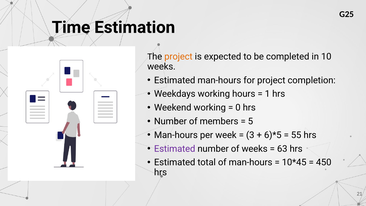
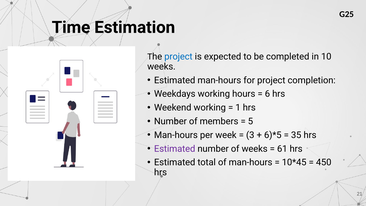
project at (178, 57) colour: orange -> blue
1: 1 -> 6
0: 0 -> 1
55: 55 -> 35
63: 63 -> 61
